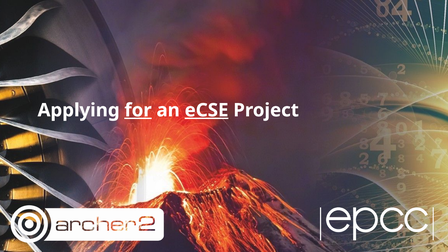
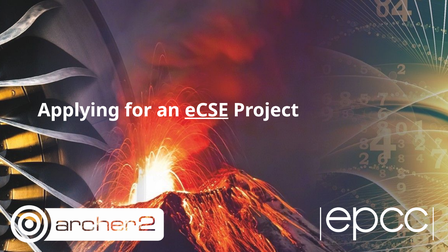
for underline: present -> none
